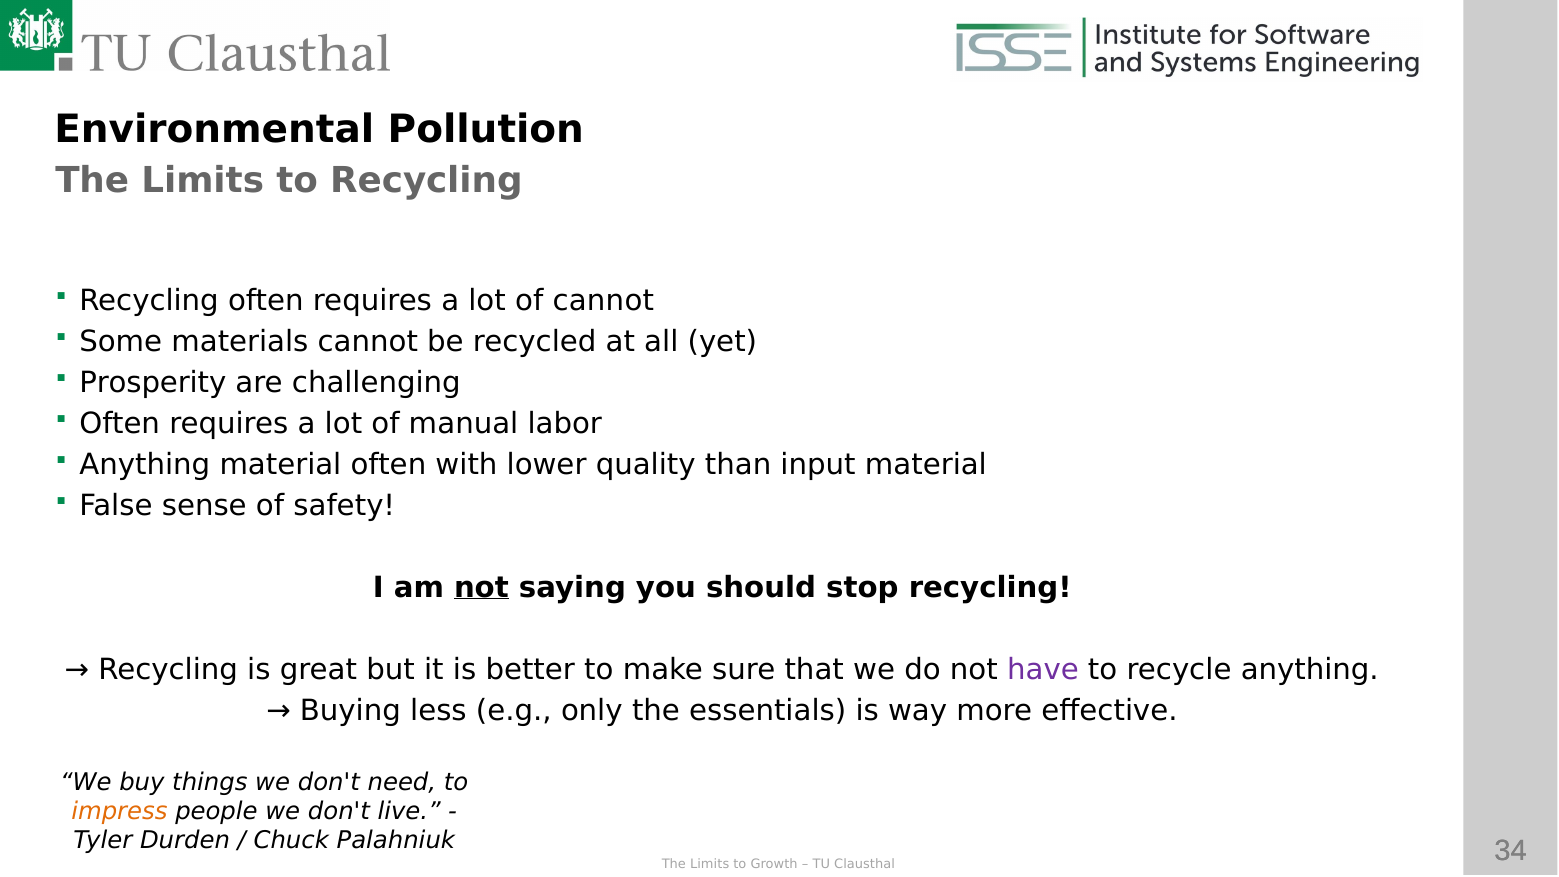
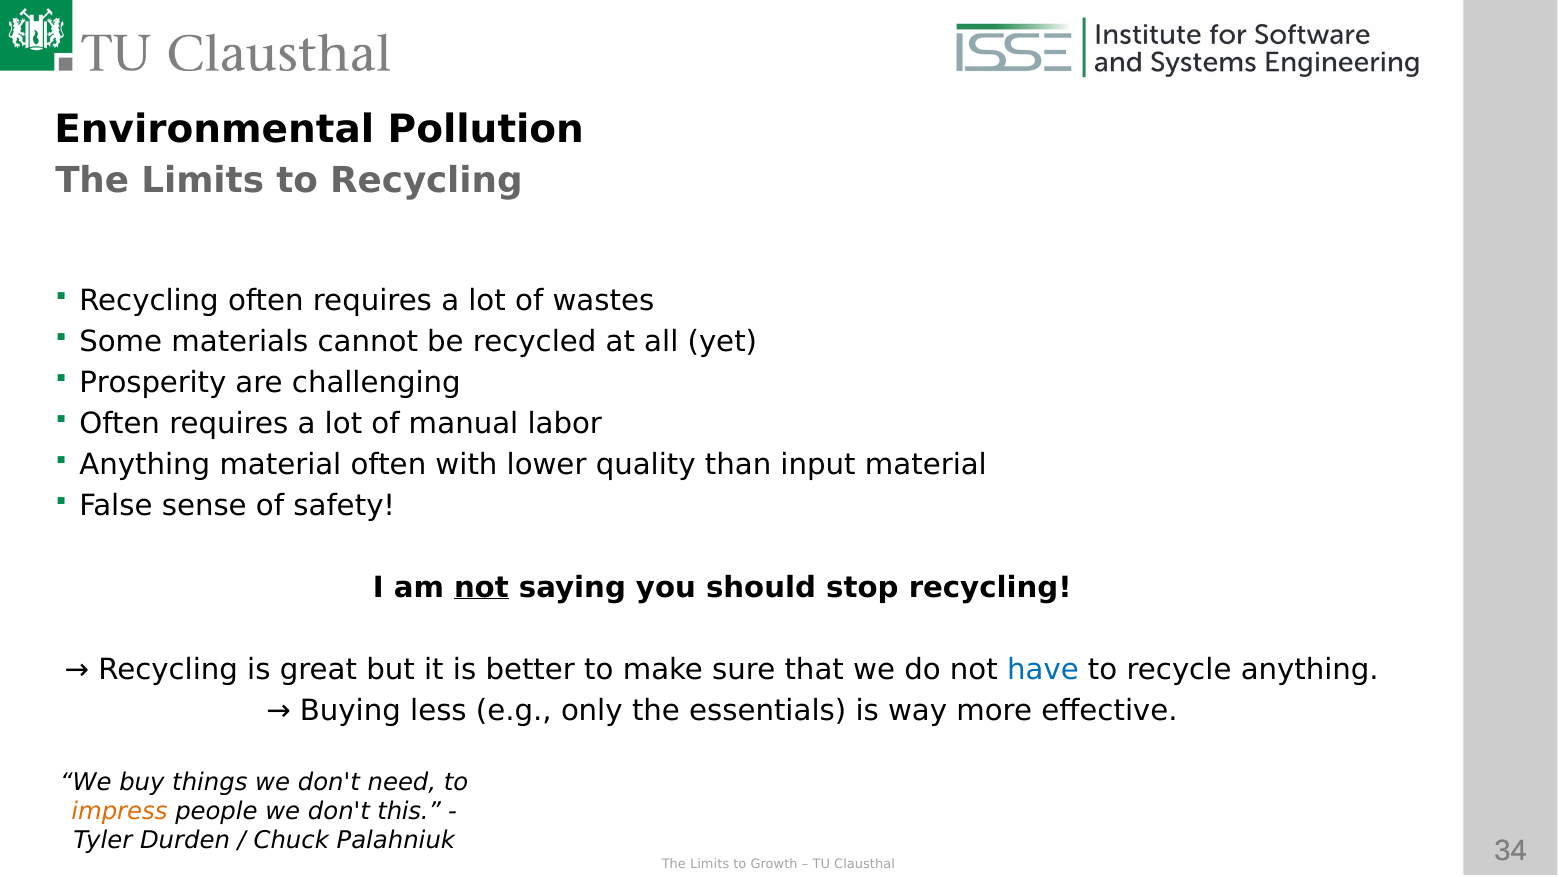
of cannot: cannot -> wastes
have colour: purple -> blue
live: live -> this
